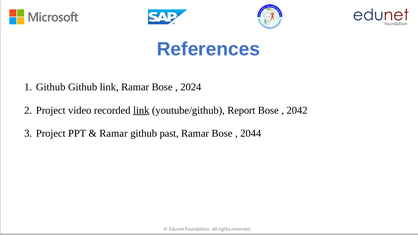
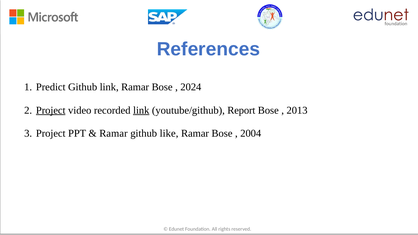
Github at (51, 87): Github -> Predict
Project at (51, 110) underline: none -> present
2042: 2042 -> 2013
past: past -> like
2044: 2044 -> 2004
